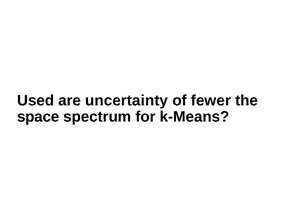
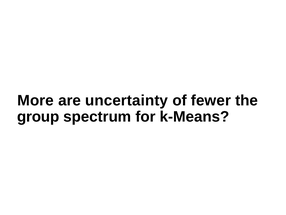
Used: Used -> More
space: space -> group
